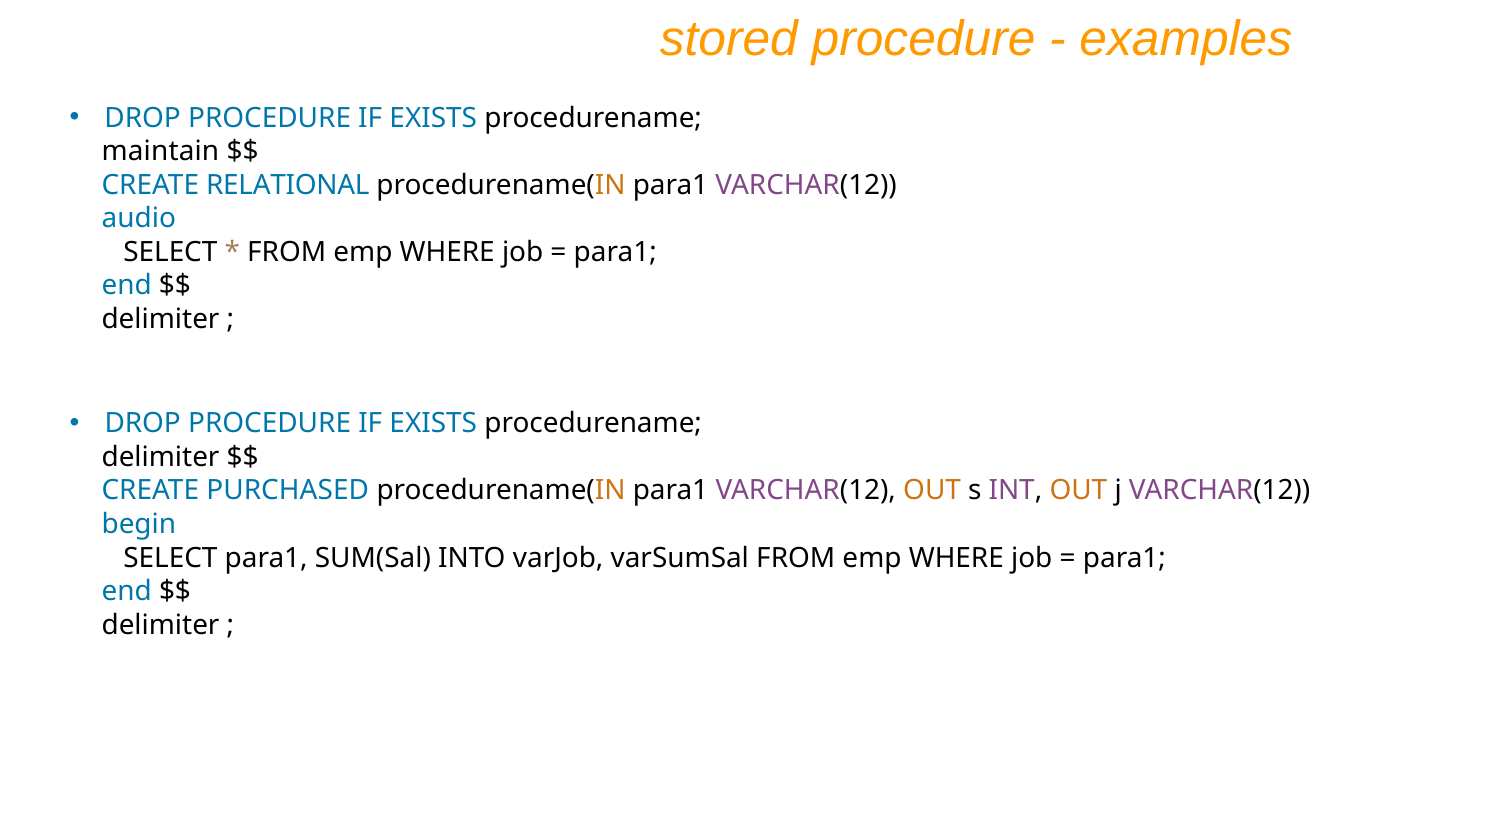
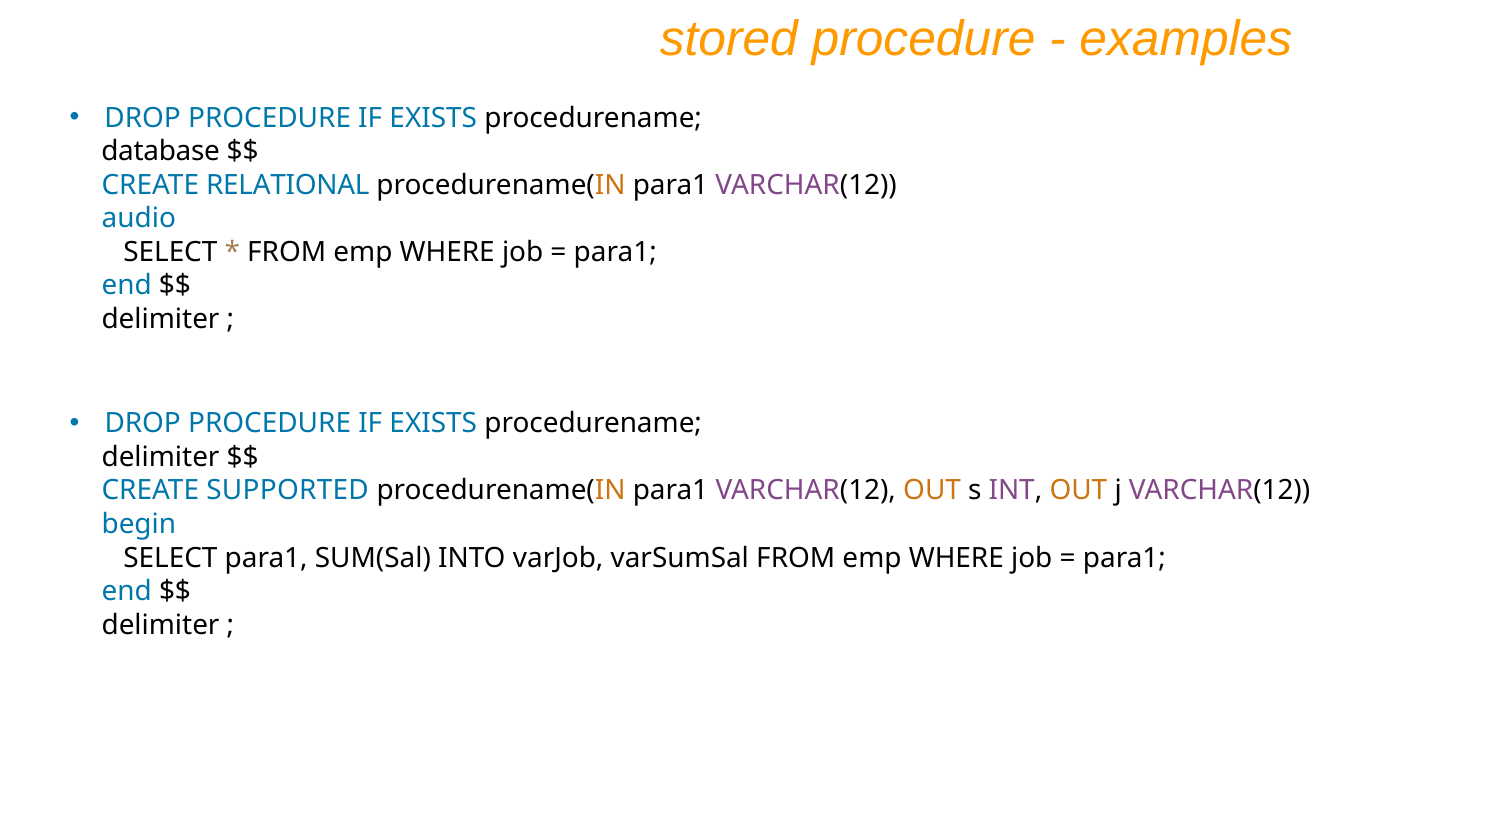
maintain: maintain -> database
PURCHASED: PURCHASED -> SUPPORTED
